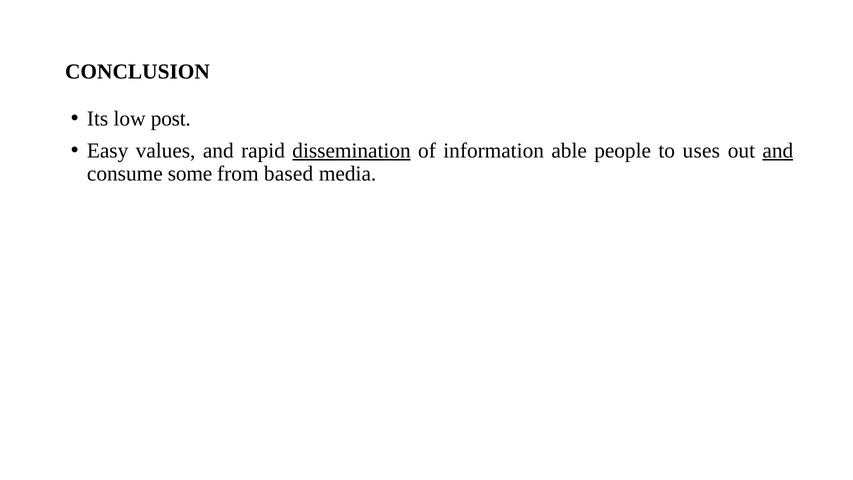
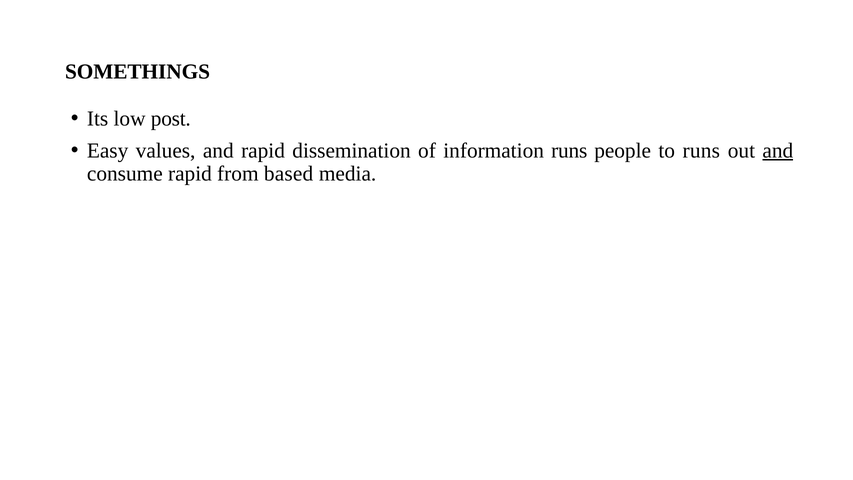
CONCLUSION: CONCLUSION -> SOMETHINGS
dissemination underline: present -> none
information able: able -> runs
to uses: uses -> runs
consume some: some -> rapid
